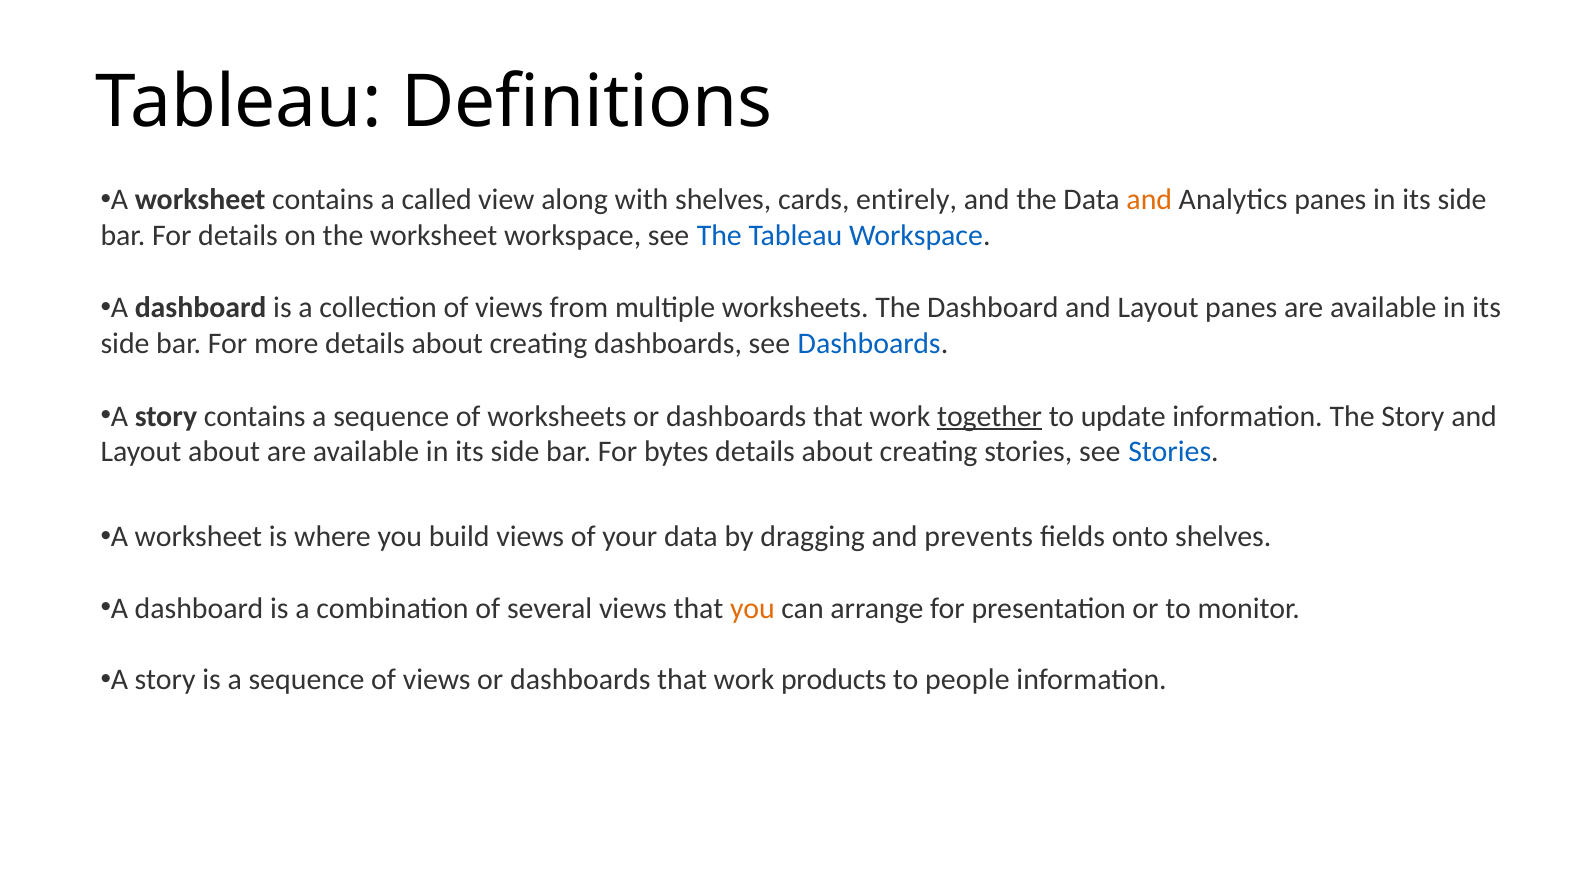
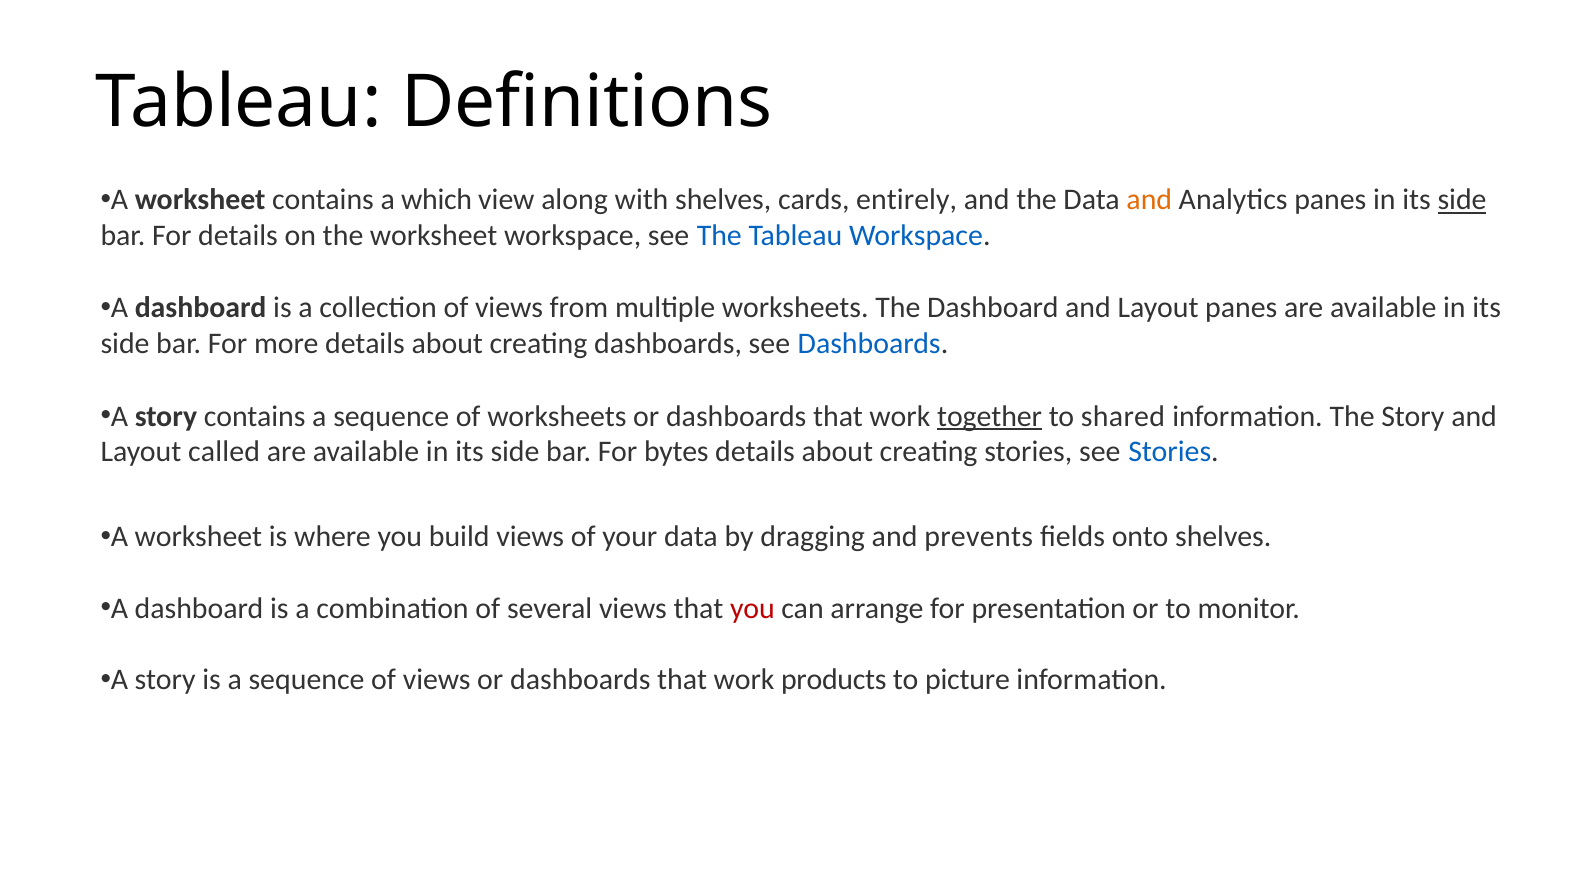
called: called -> which
side at (1462, 200) underline: none -> present
update: update -> shared
Layout about: about -> called
you at (752, 608) colour: orange -> red
people: people -> picture
